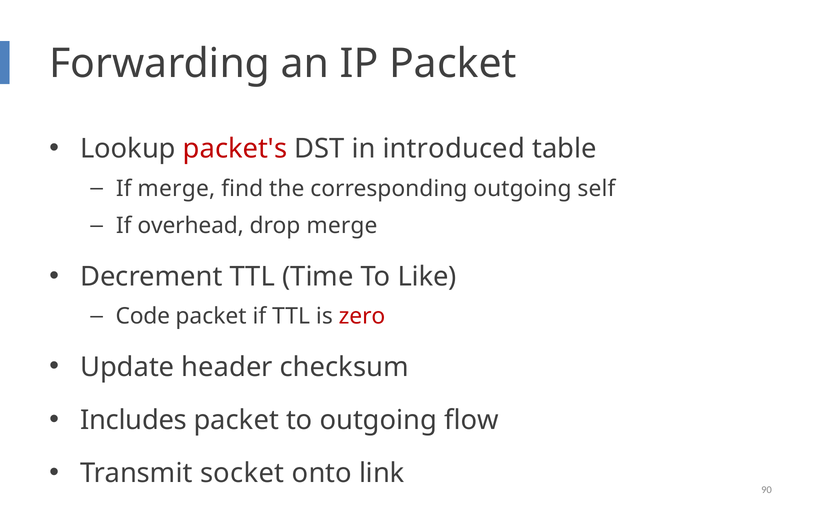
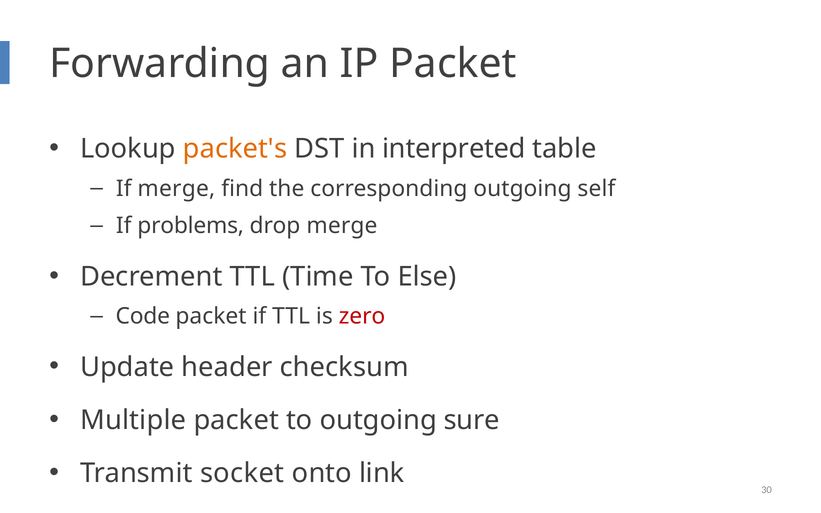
packet's colour: red -> orange
introduced: introduced -> interpreted
overhead: overhead -> problems
Like: Like -> Else
Includes: Includes -> Multiple
flow: flow -> sure
90: 90 -> 30
